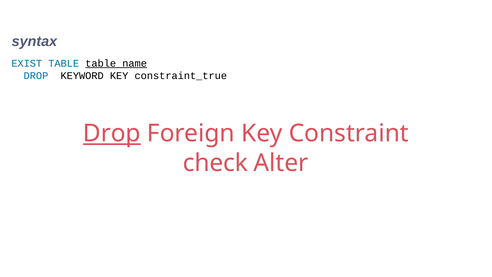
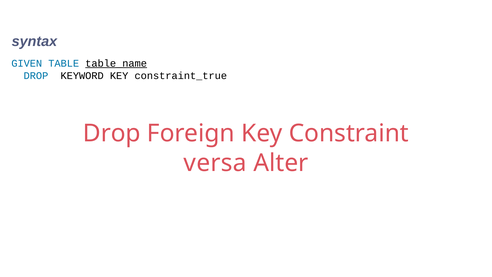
EXIST: EXIST -> GIVEN
Drop at (112, 133) underline: present -> none
check: check -> versa
